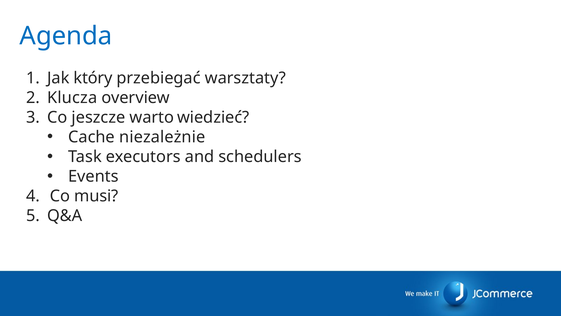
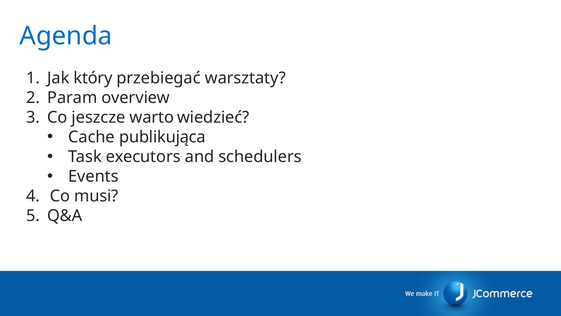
Klucza: Klucza -> Param
niezależnie: niezależnie -> publikująca
